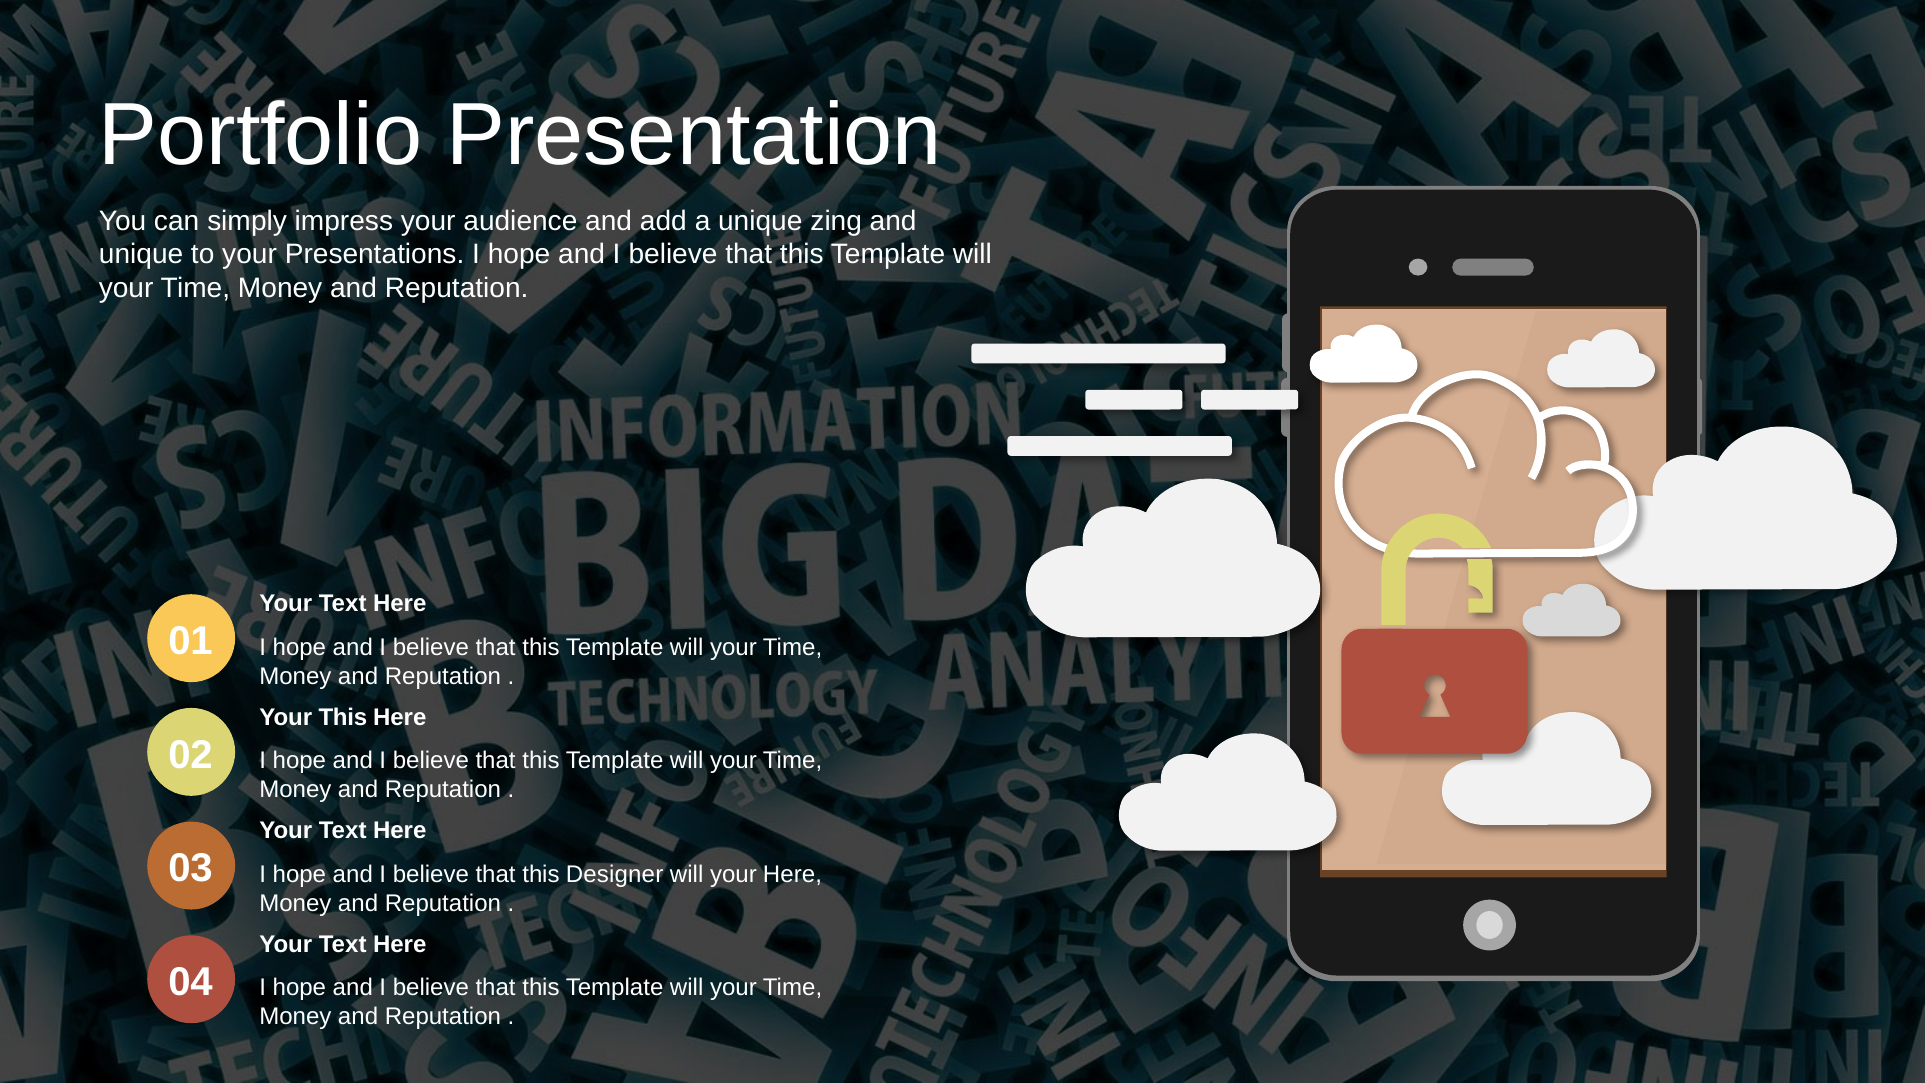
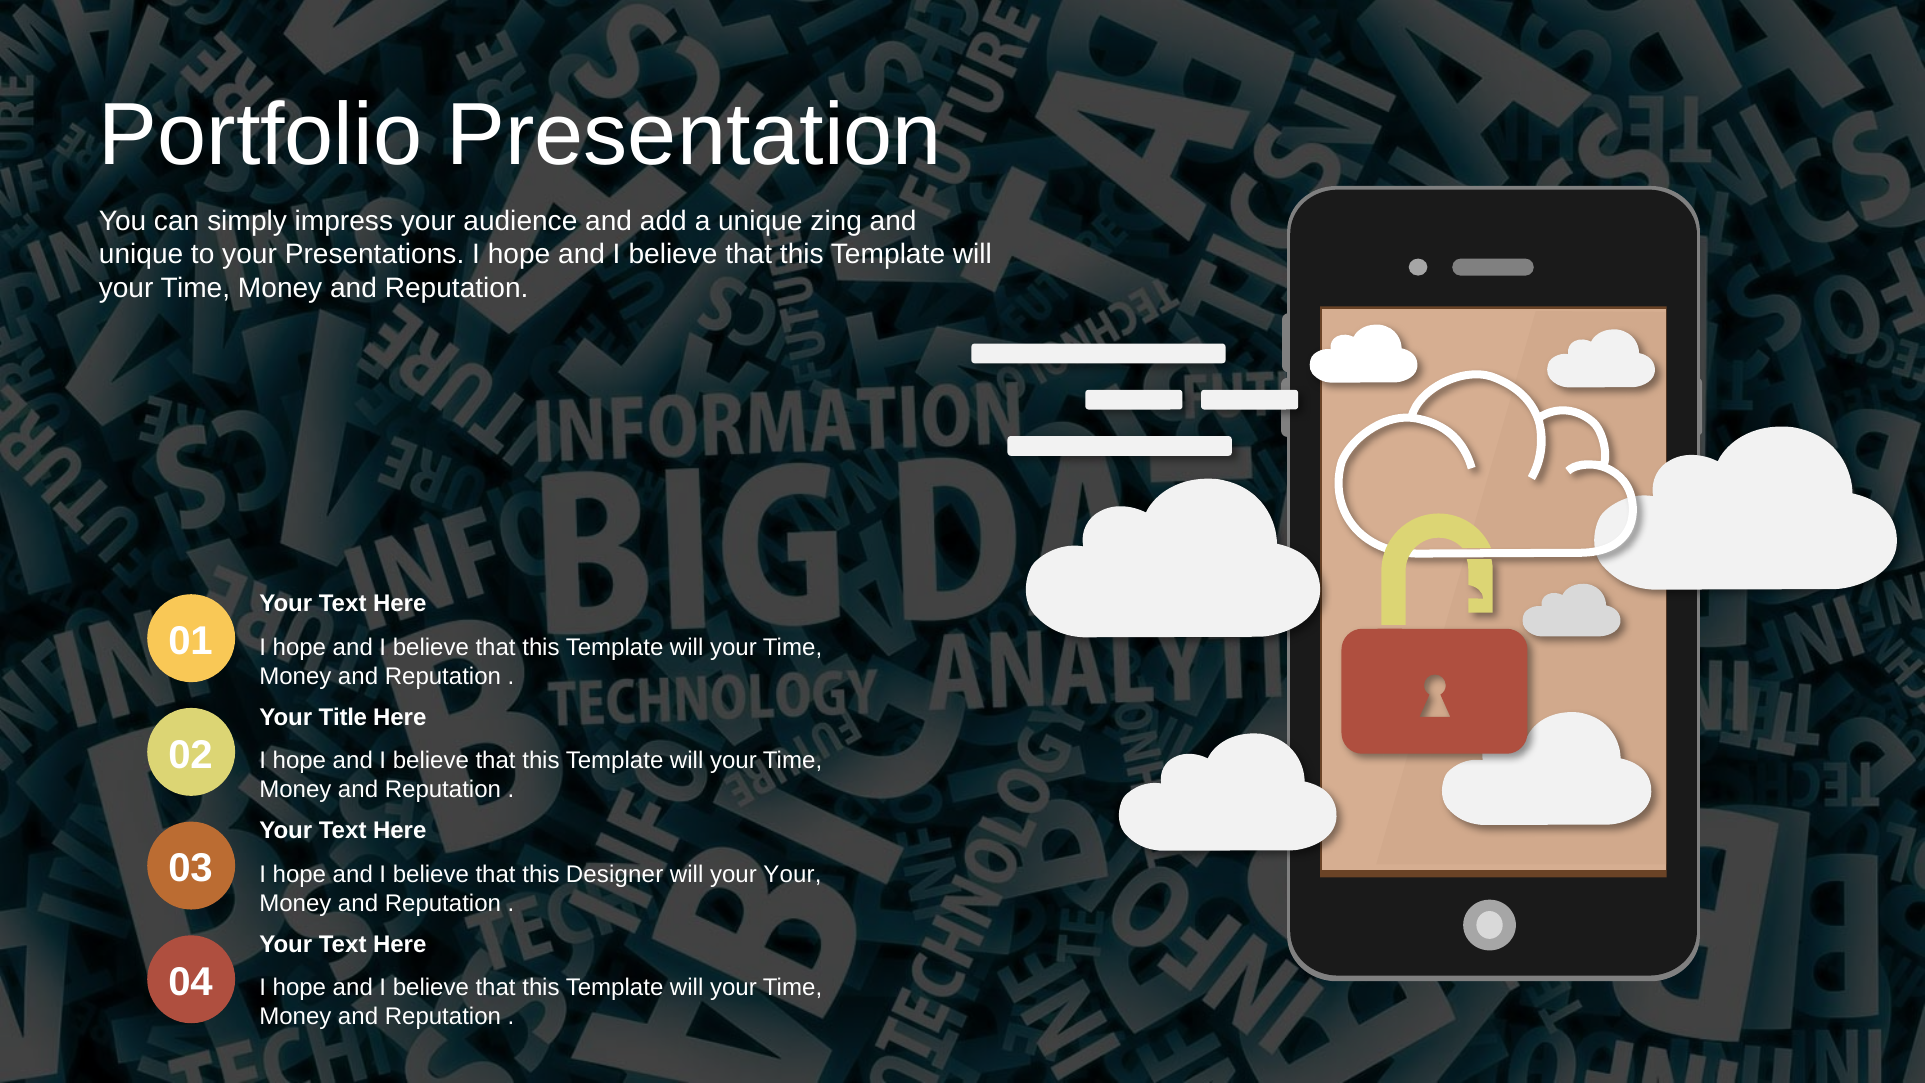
Your This: This -> Title
your Here: Here -> Your
